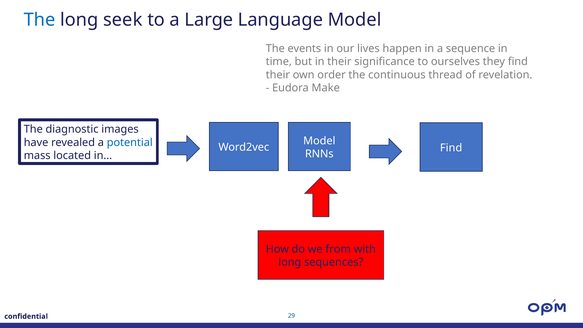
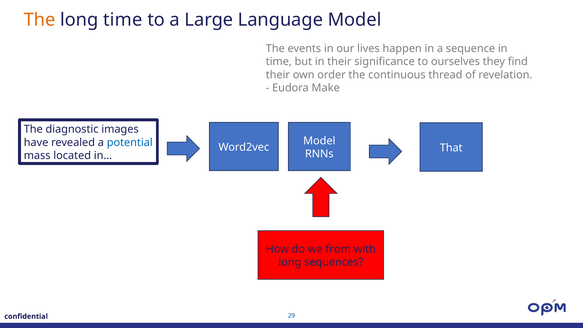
The at (40, 20) colour: blue -> orange
long seek: seek -> time
Find at (451, 148): Find -> That
